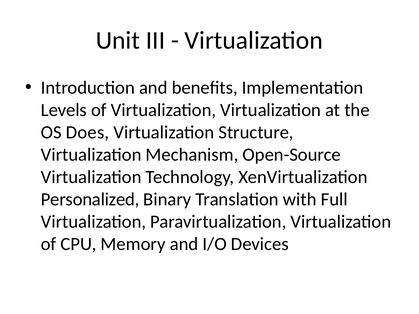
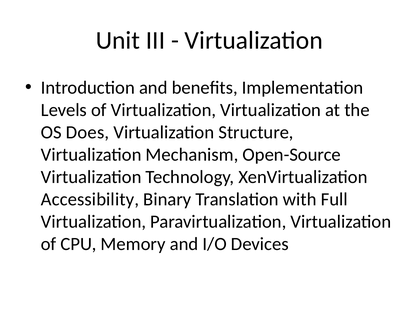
Personalized: Personalized -> Accessibility
